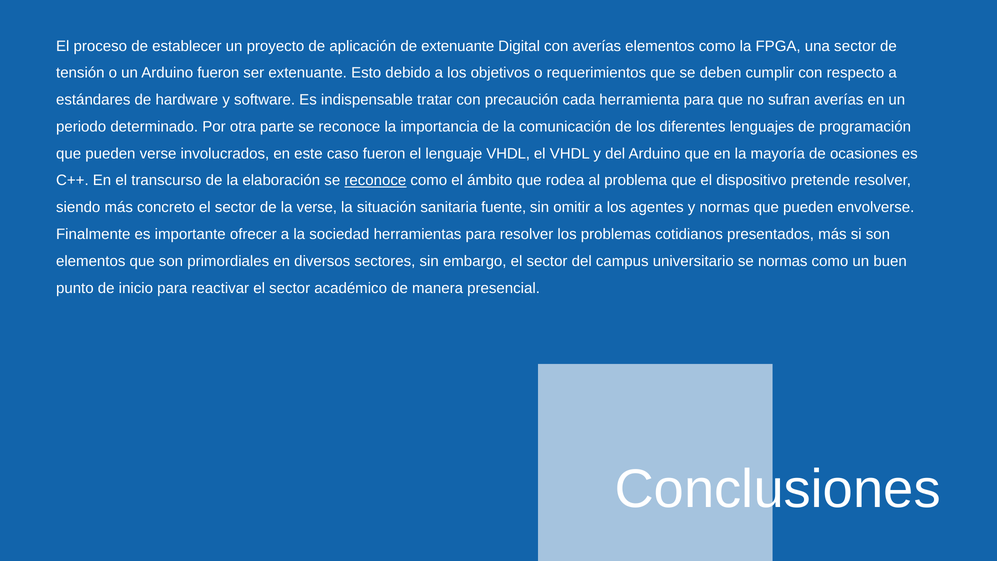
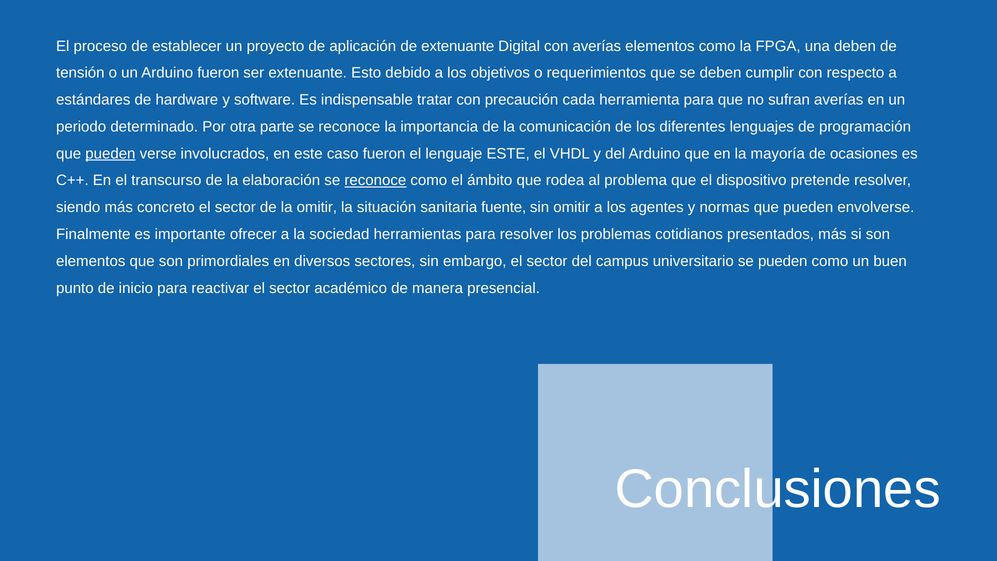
una sector: sector -> deben
pueden at (110, 154) underline: none -> present
lenguaje VHDL: VHDL -> ESTE
la verse: verse -> omitir
se normas: normas -> pueden
